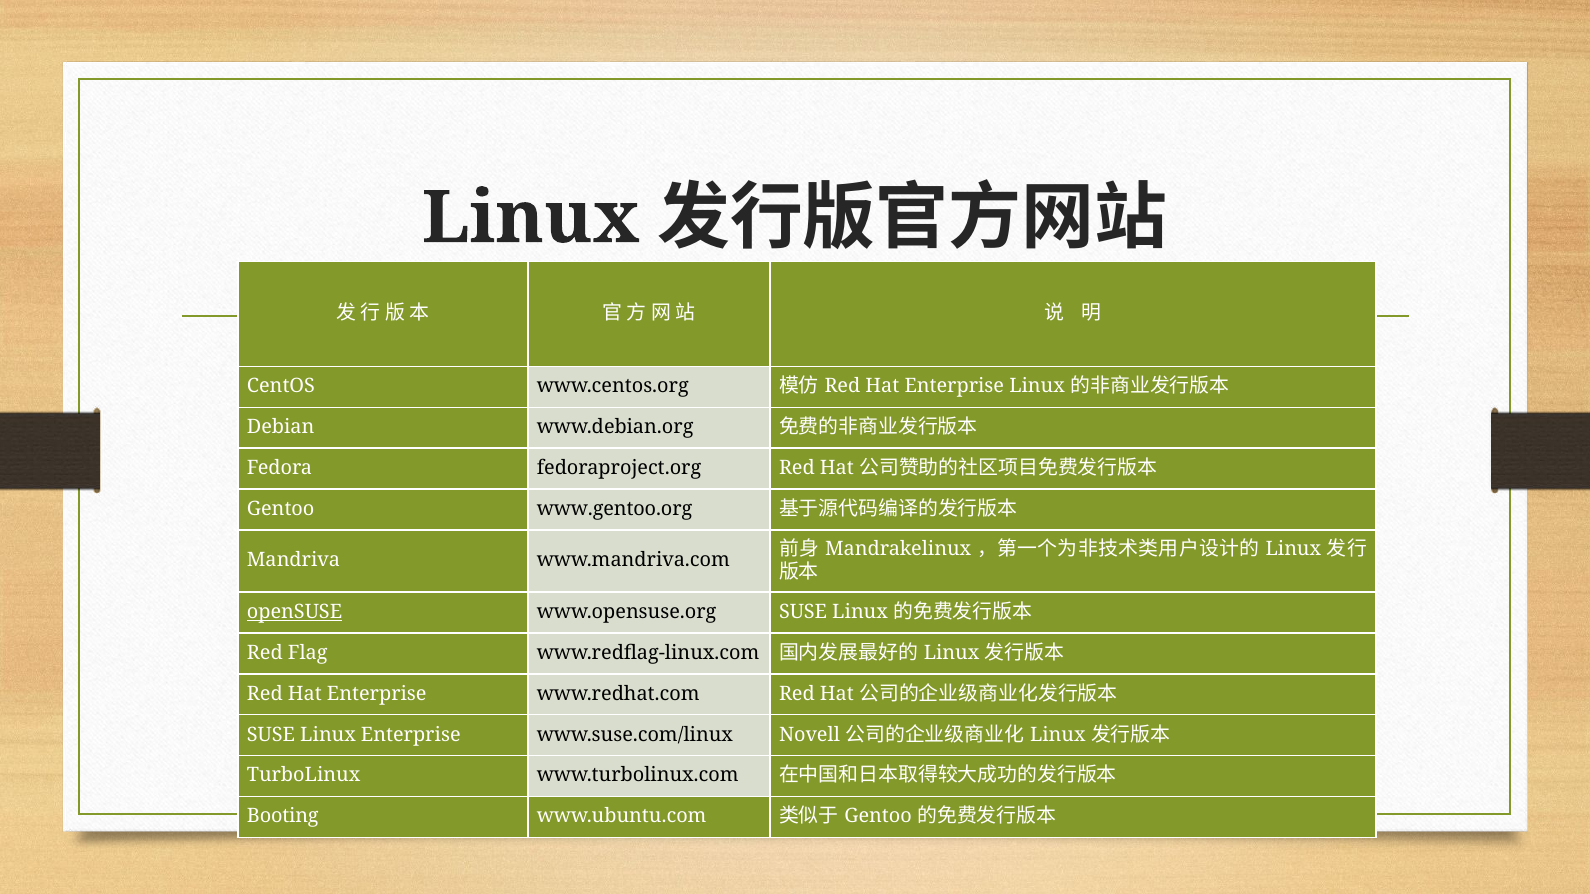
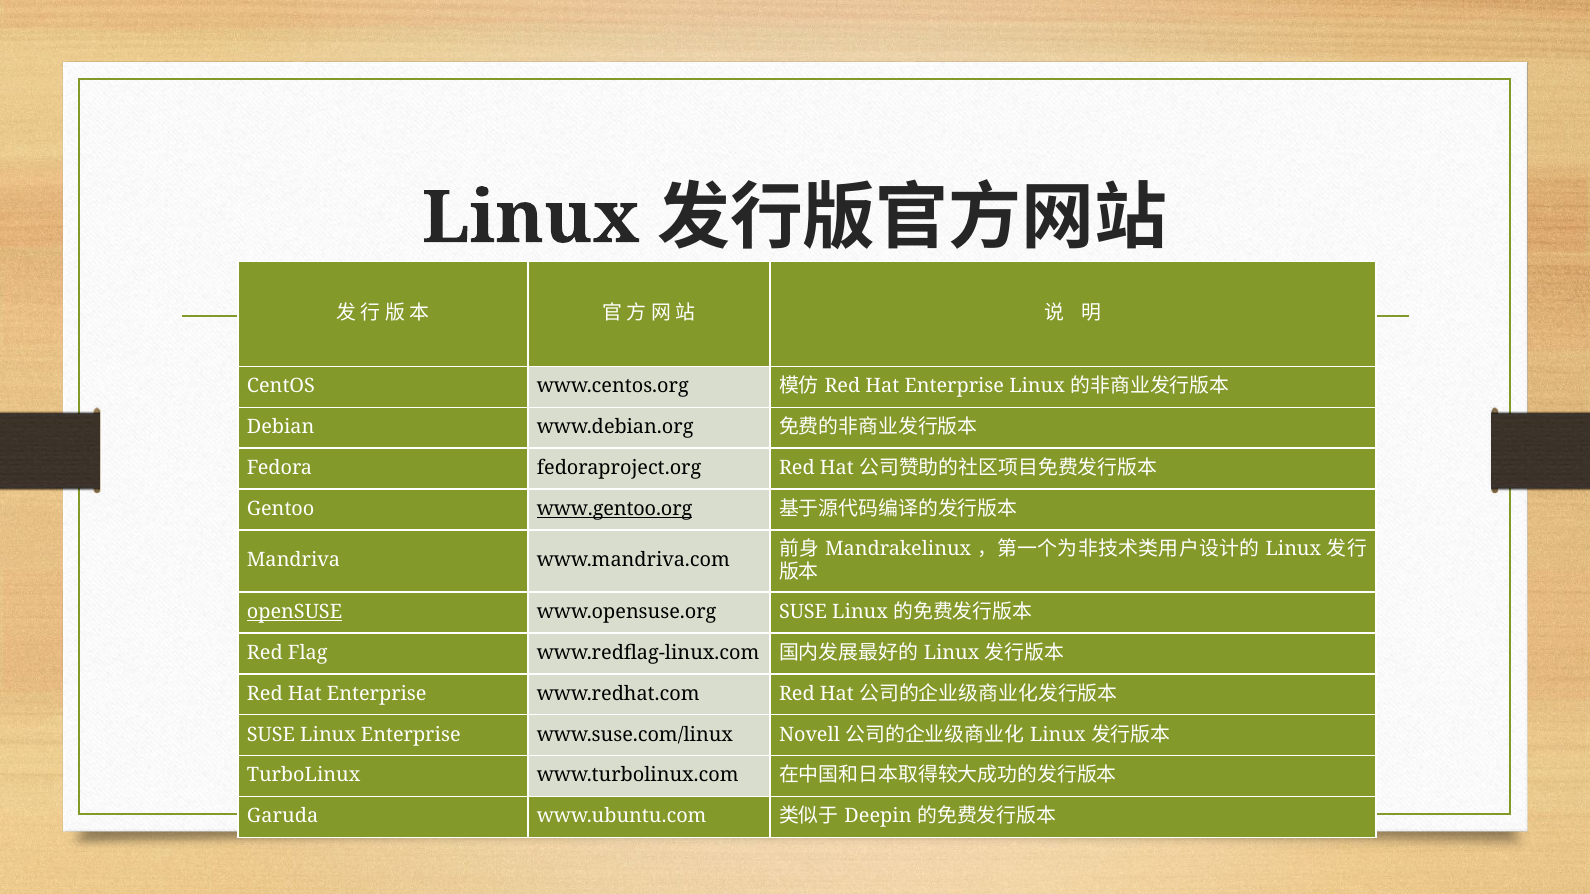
www.gentoo.org underline: none -> present
Booting: Booting -> Garuda
Gentoo at (878, 817): Gentoo -> Deepin
